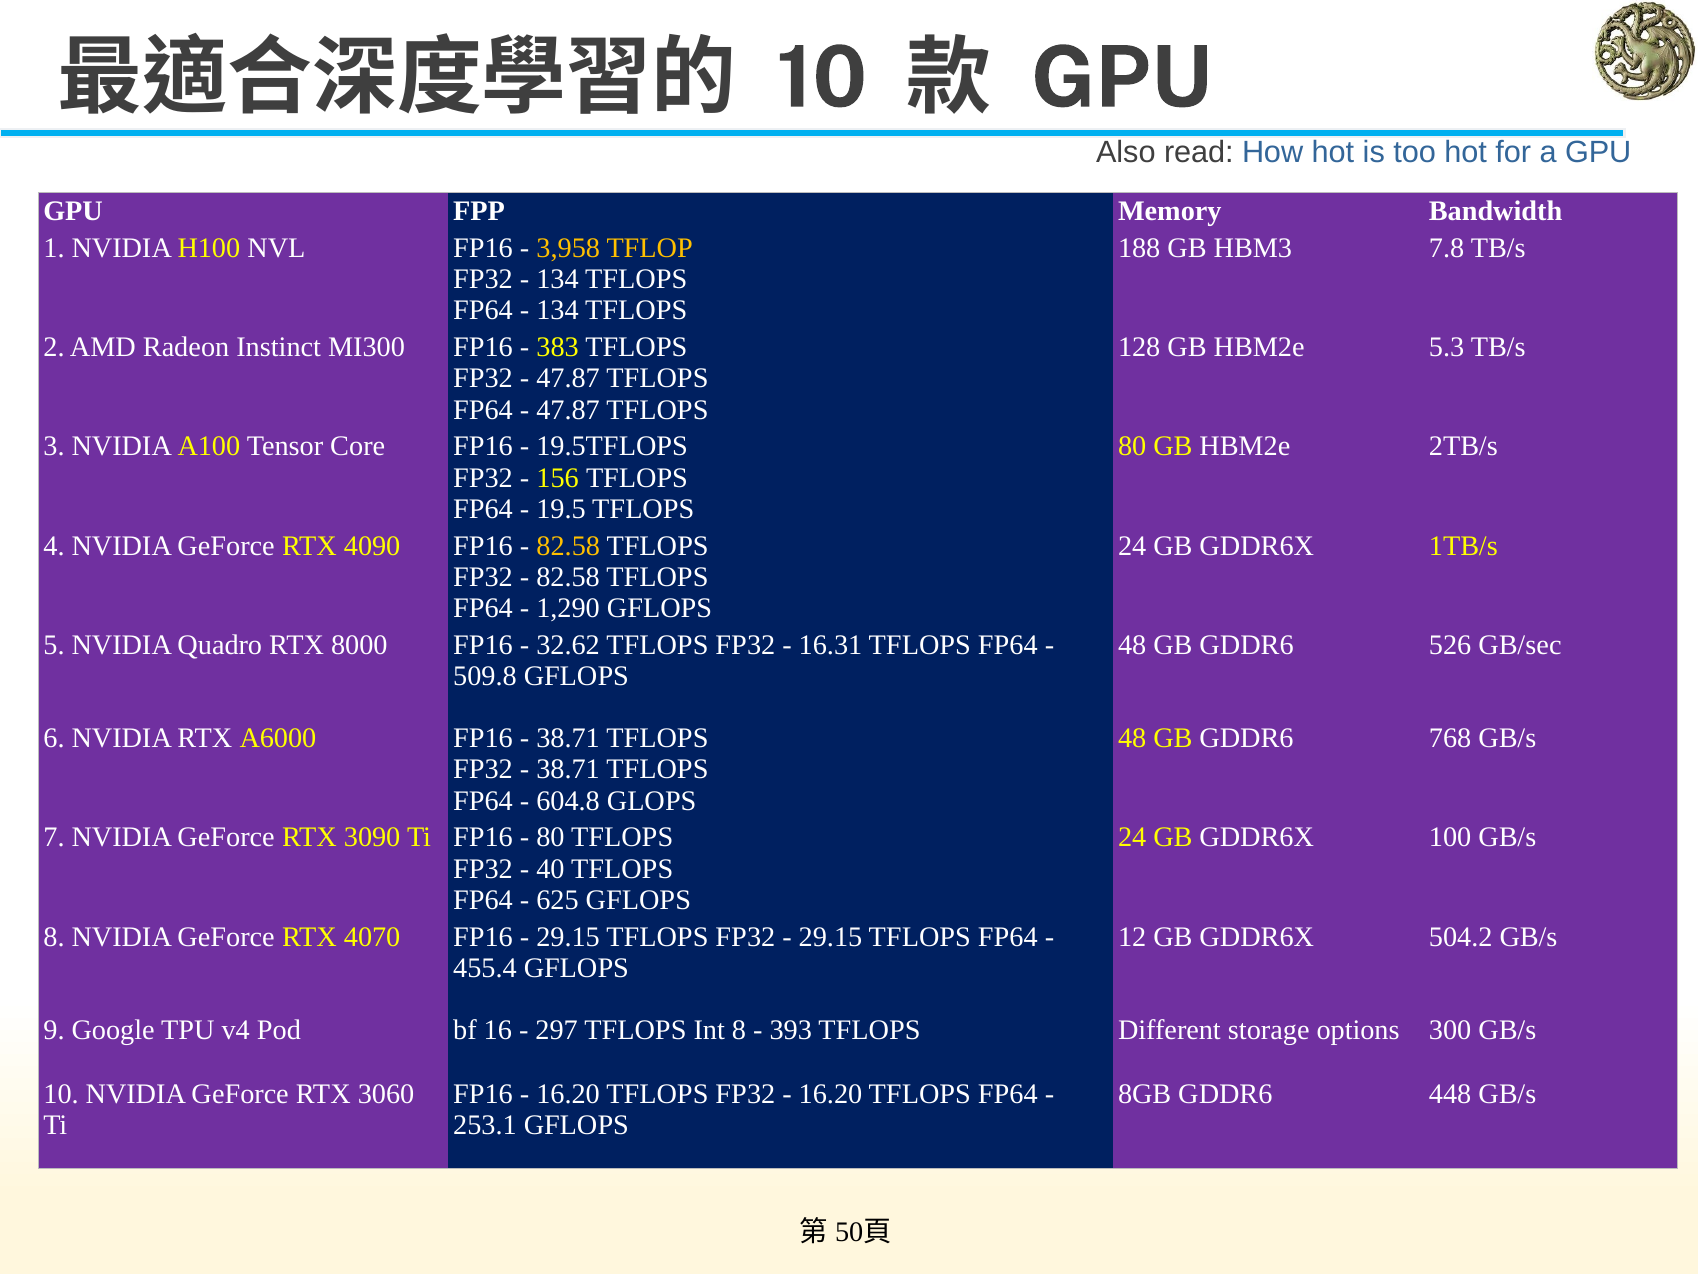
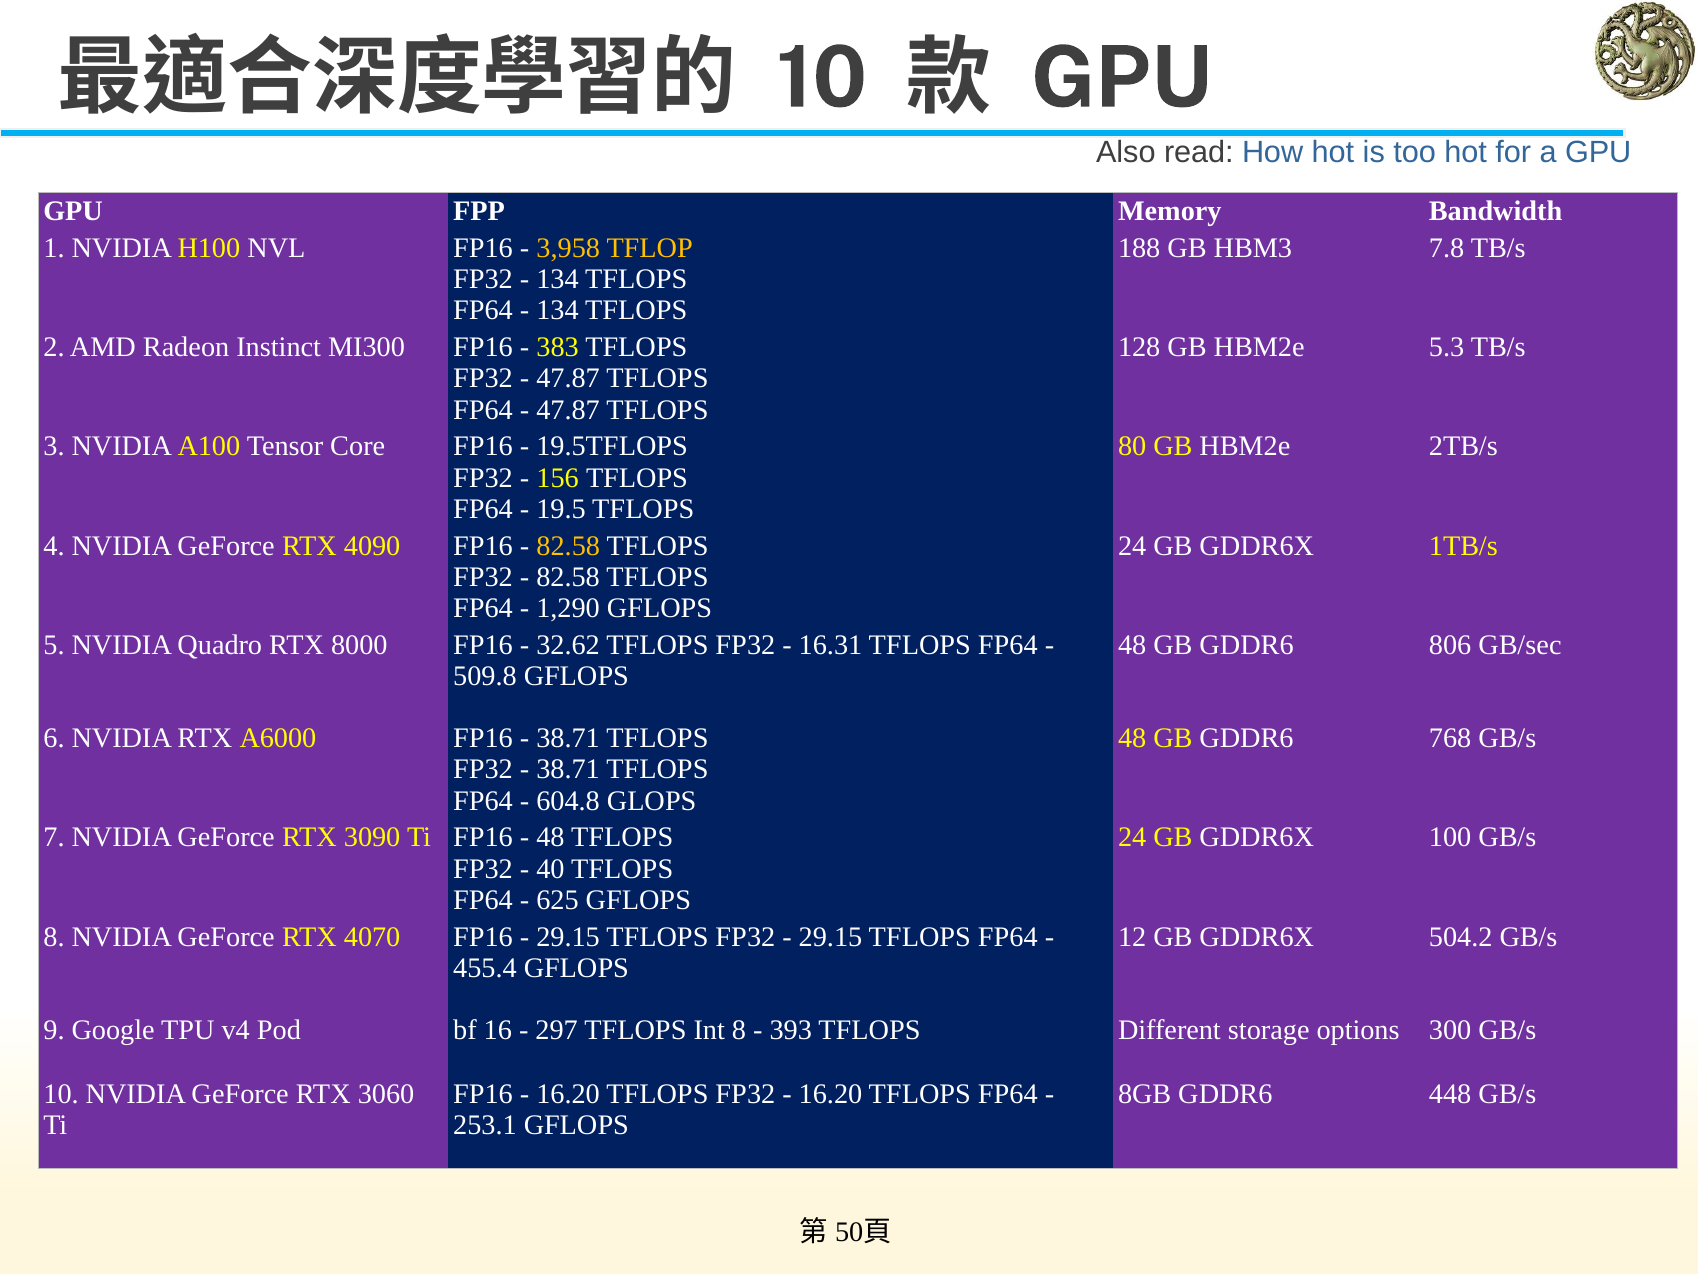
526: 526 -> 806
80 at (550, 837): 80 -> 48
